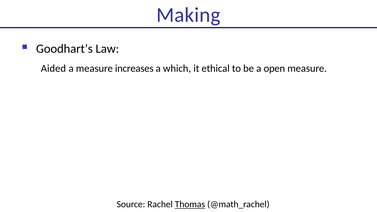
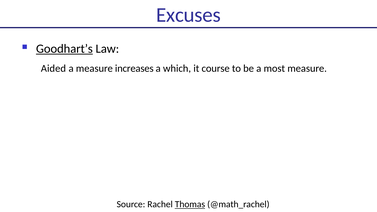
Making: Making -> Excuses
Goodhart’s underline: none -> present
ethical: ethical -> course
open: open -> most
